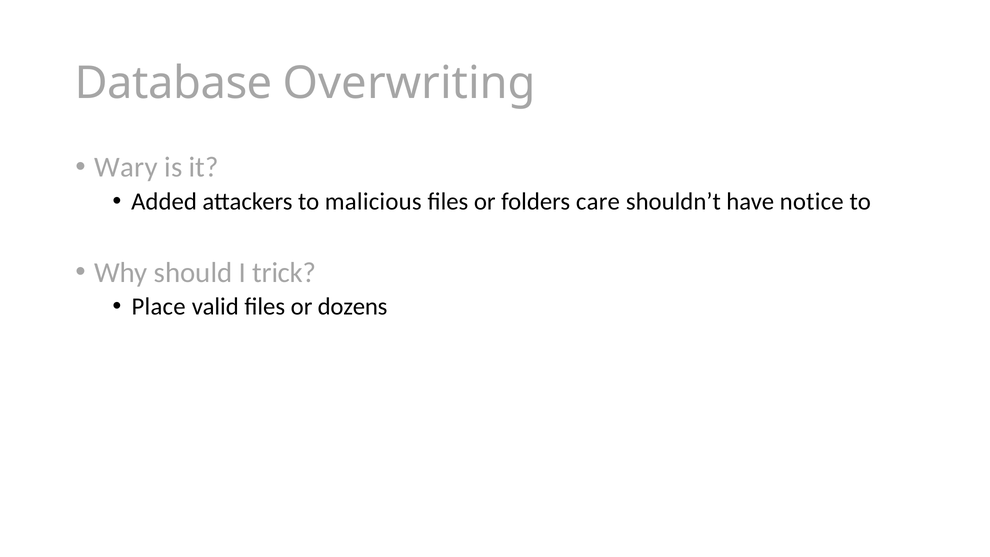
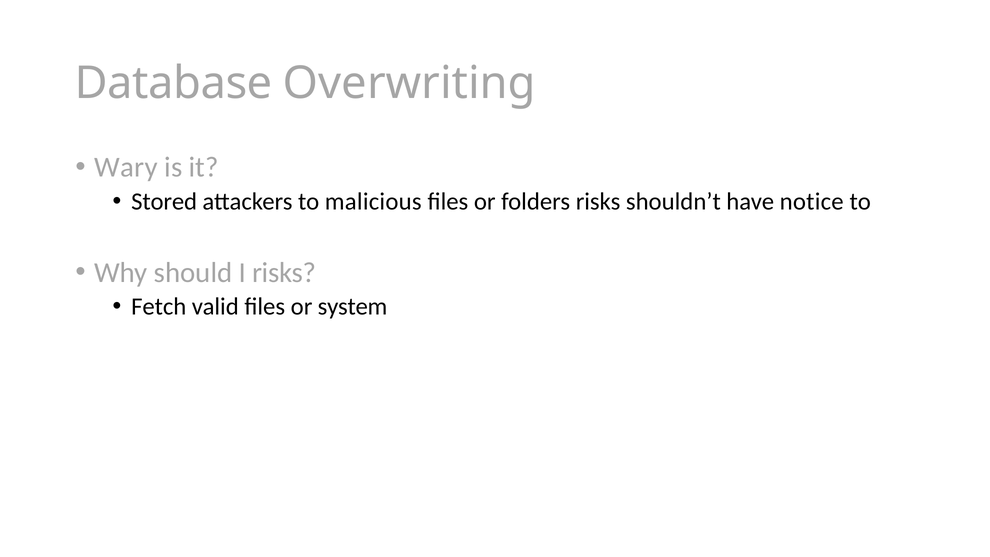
Added: Added -> Stored
folders care: care -> risks
I trick: trick -> risks
Place: Place -> Fetch
dozens: dozens -> system
